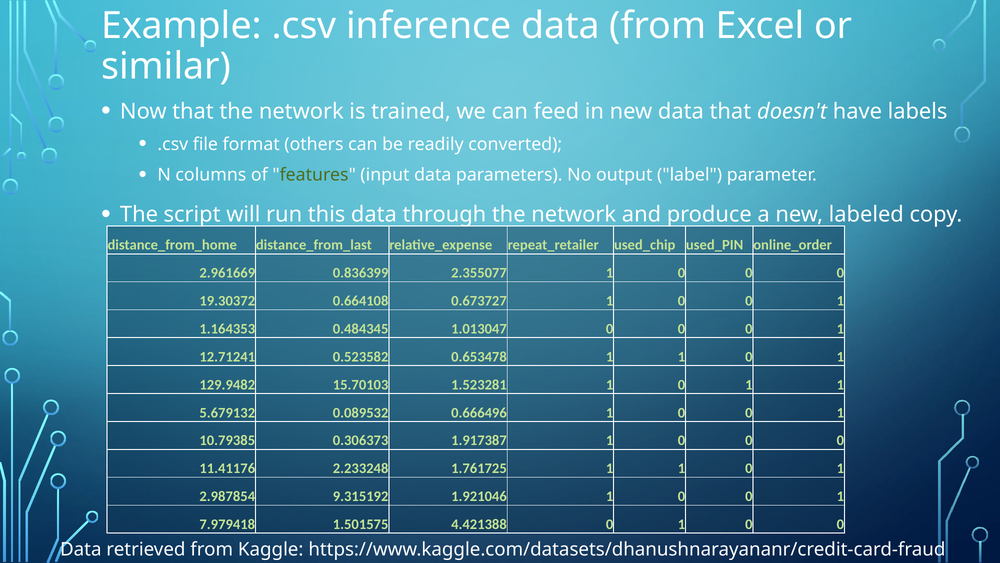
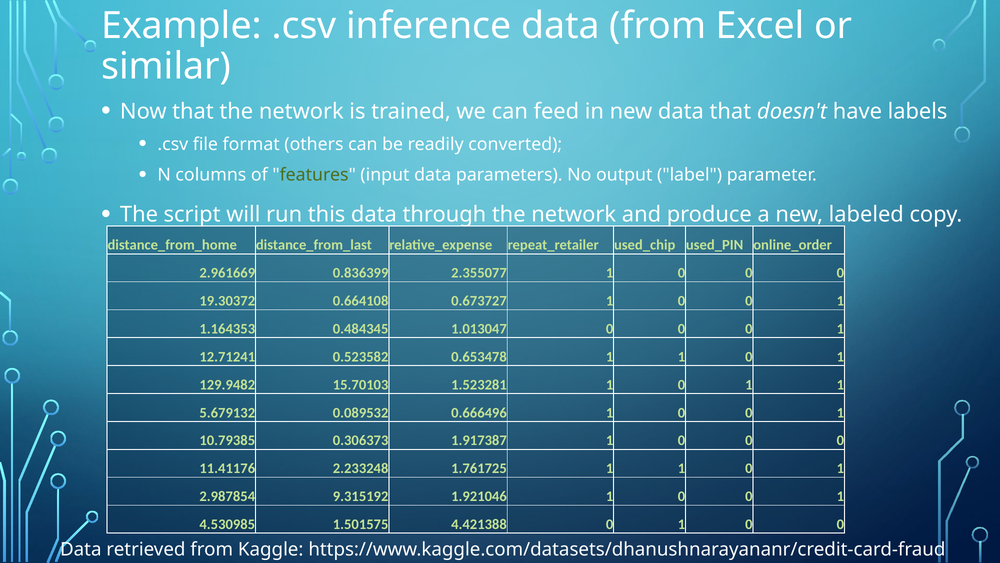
7.979418: 7.979418 -> 4.530985
